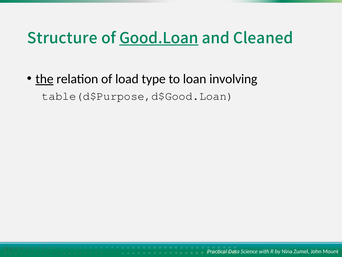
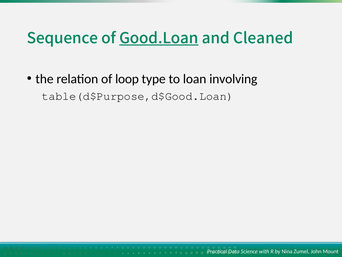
Structure: Structure -> Sequence
the underline: present -> none
load: load -> loop
